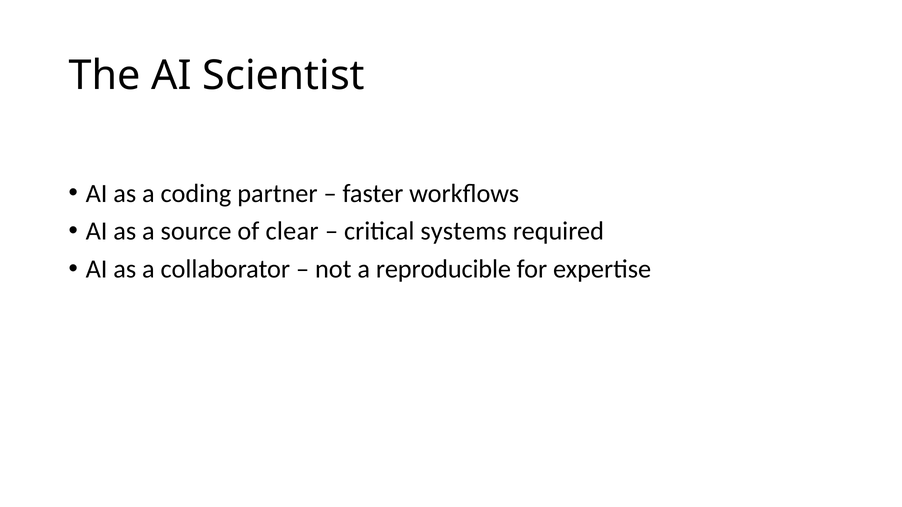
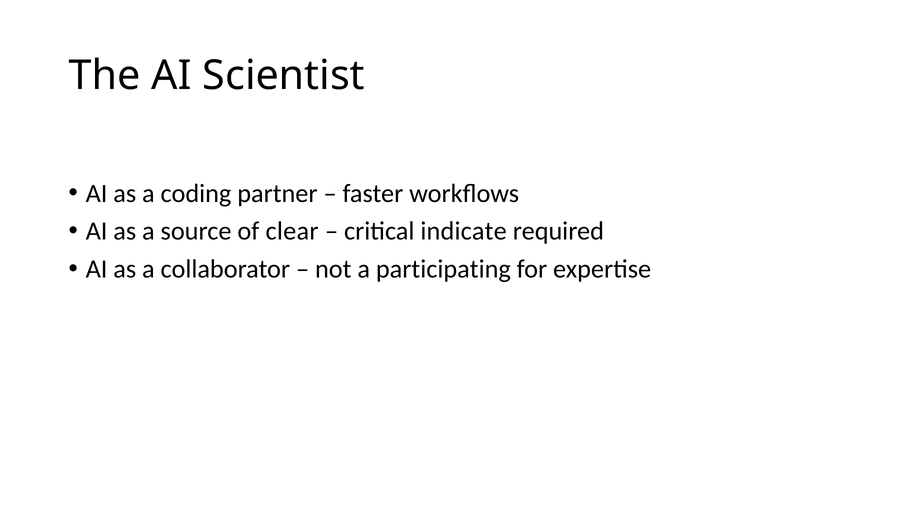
systems: systems -> indicate
reproducible: reproducible -> participating
